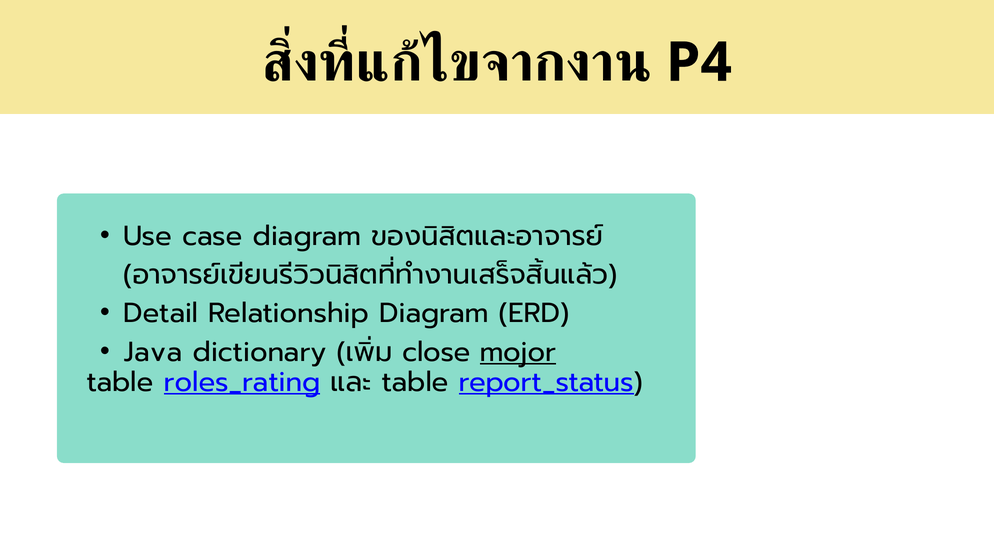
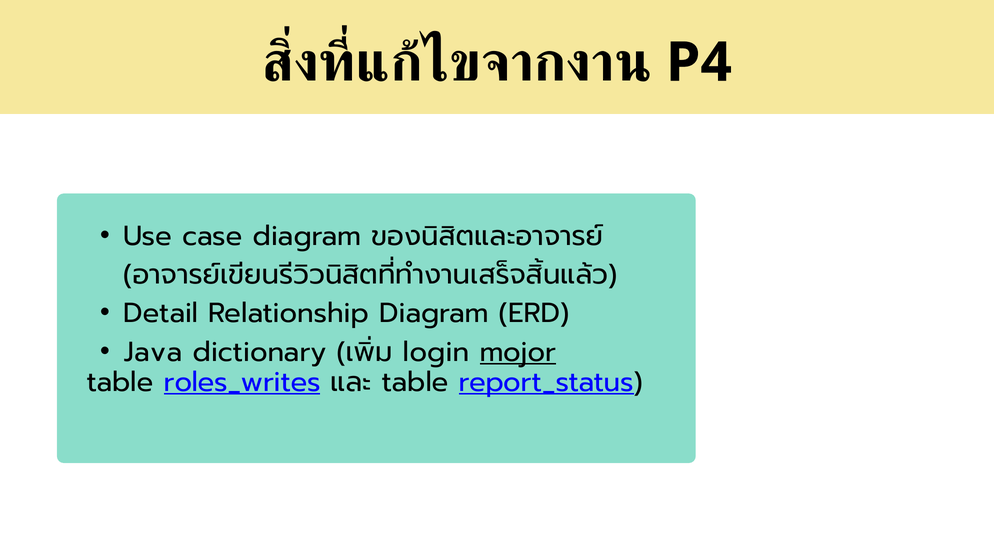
close: close -> login
roles_rating: roles_rating -> roles_writes
